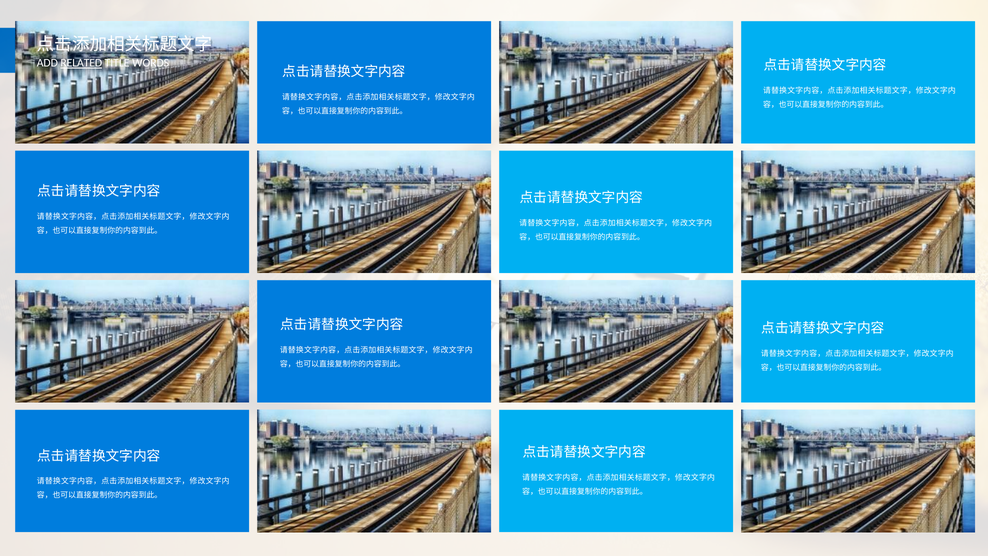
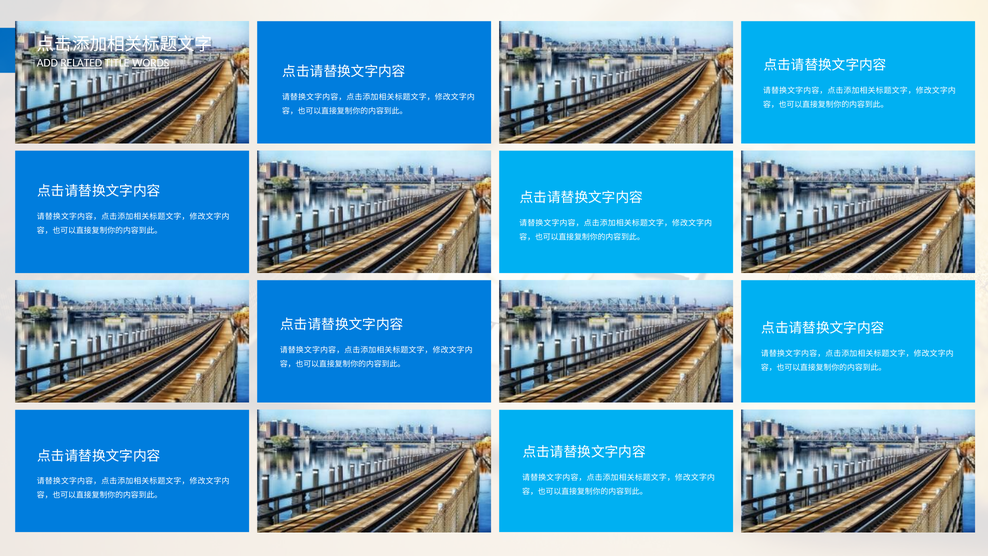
WORDS underline: none -> present
